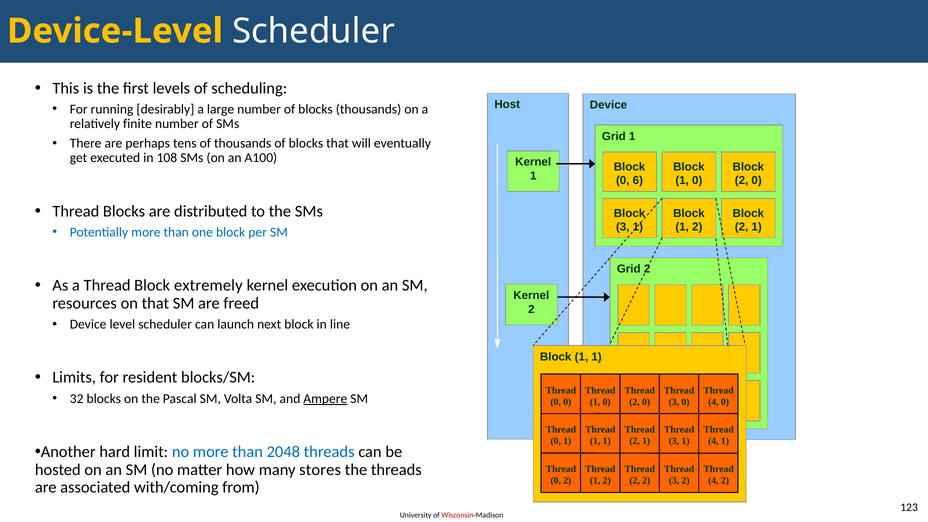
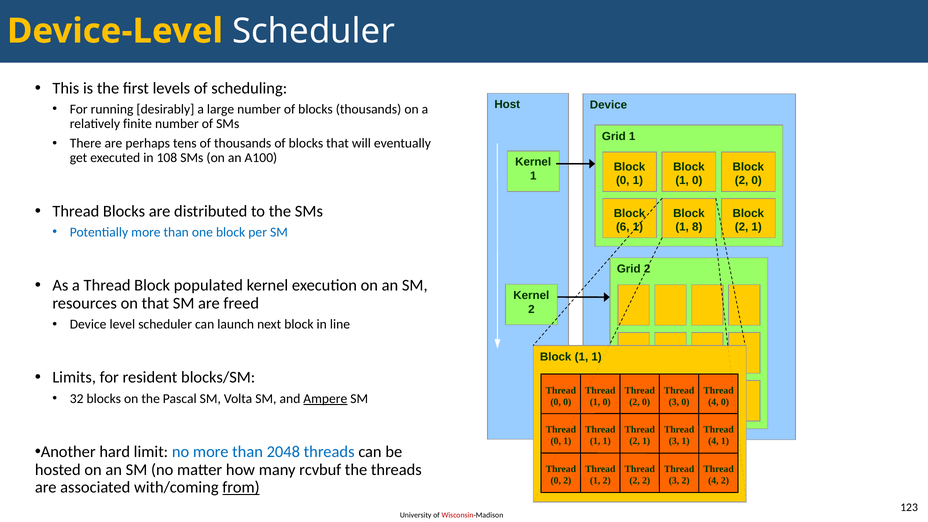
6 at (638, 181): 6 -> 1
3 at (623, 227): 3 -> 6
2 at (697, 227): 2 -> 8
extremely: extremely -> populated
stores: stores -> rcvbuf
from underline: none -> present
